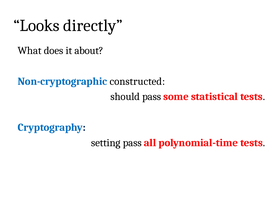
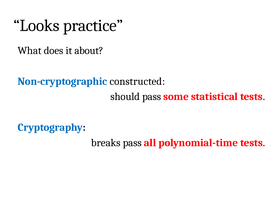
directly: directly -> practice
setting: setting -> breaks
